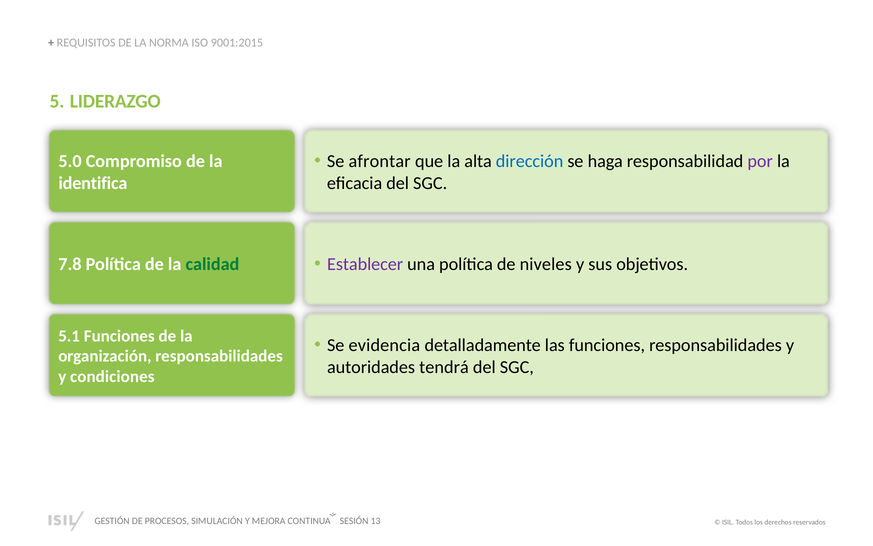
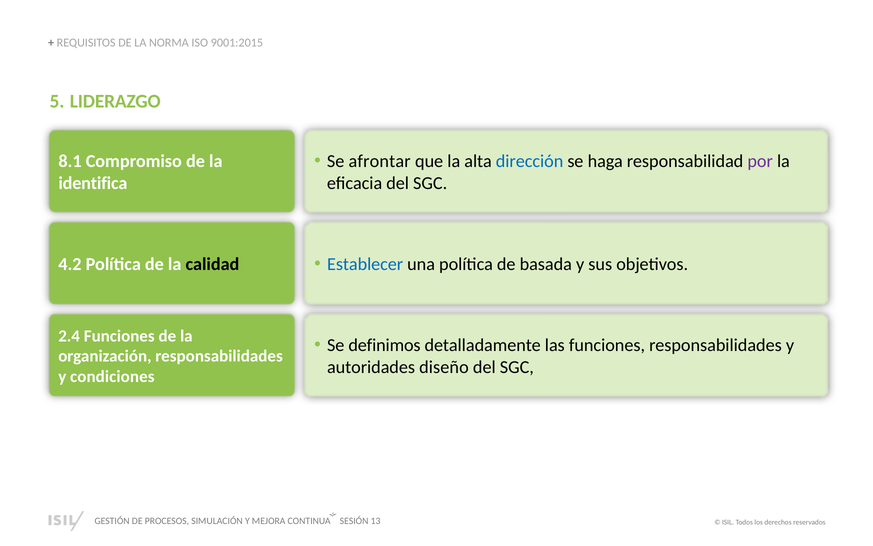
5.0: 5.0 -> 8.1
7.8: 7.8 -> 4.2
calidad colour: green -> black
Establecer colour: purple -> blue
niveles: niveles -> basada
5.1: 5.1 -> 2.4
evidencia: evidencia -> definimos
tendrá: tendrá -> diseño
